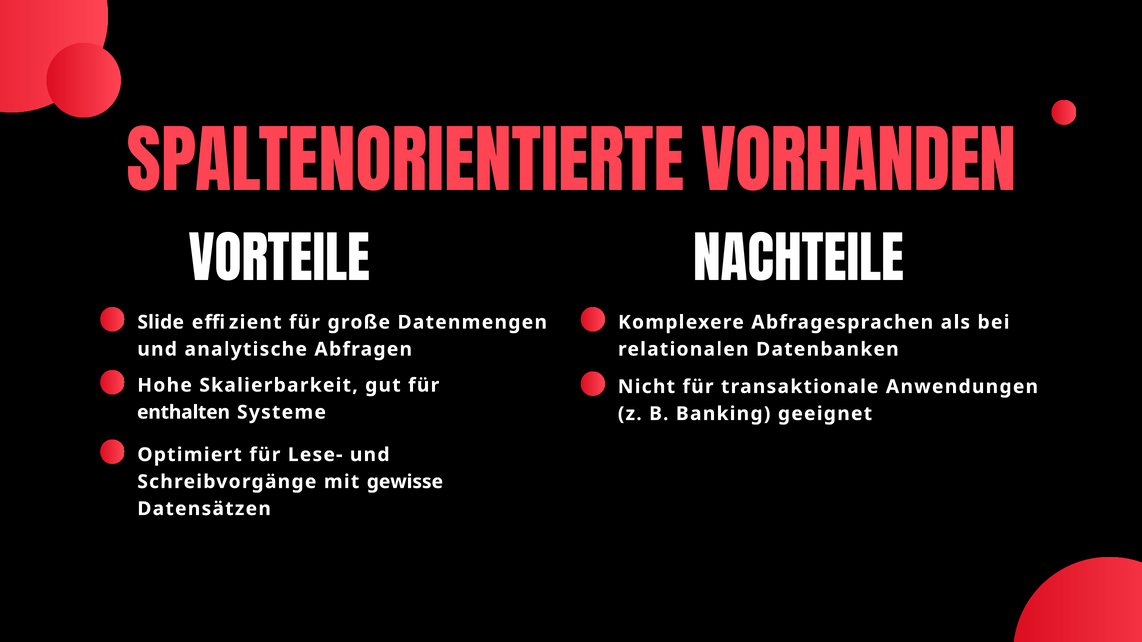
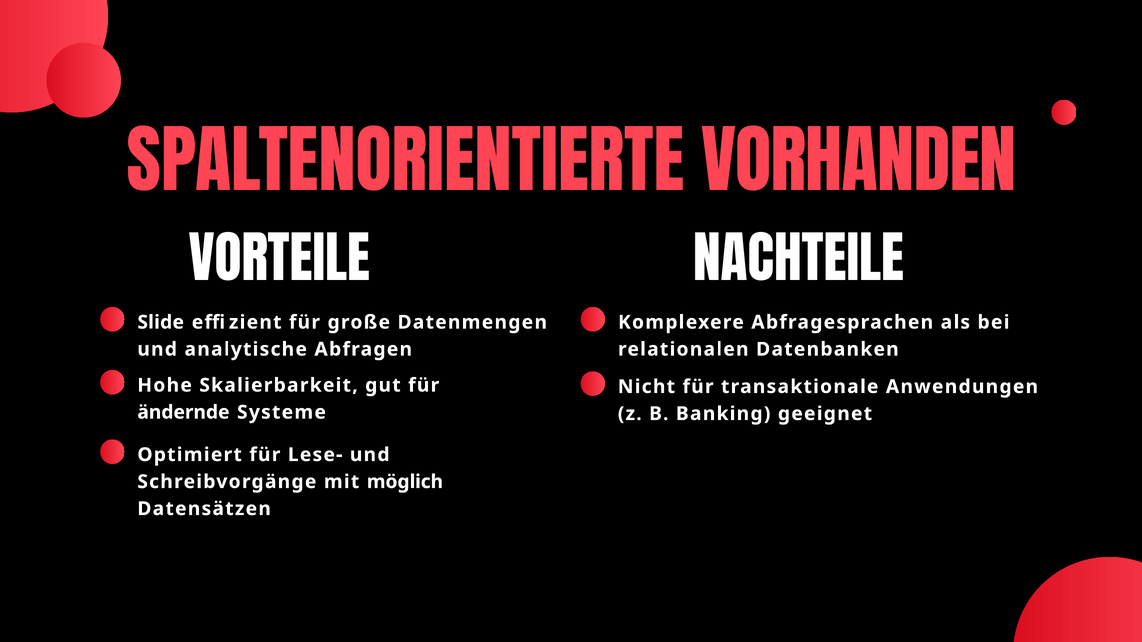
enthalten: enthalten -> ändernde
gewisse: gewisse -> möglich
